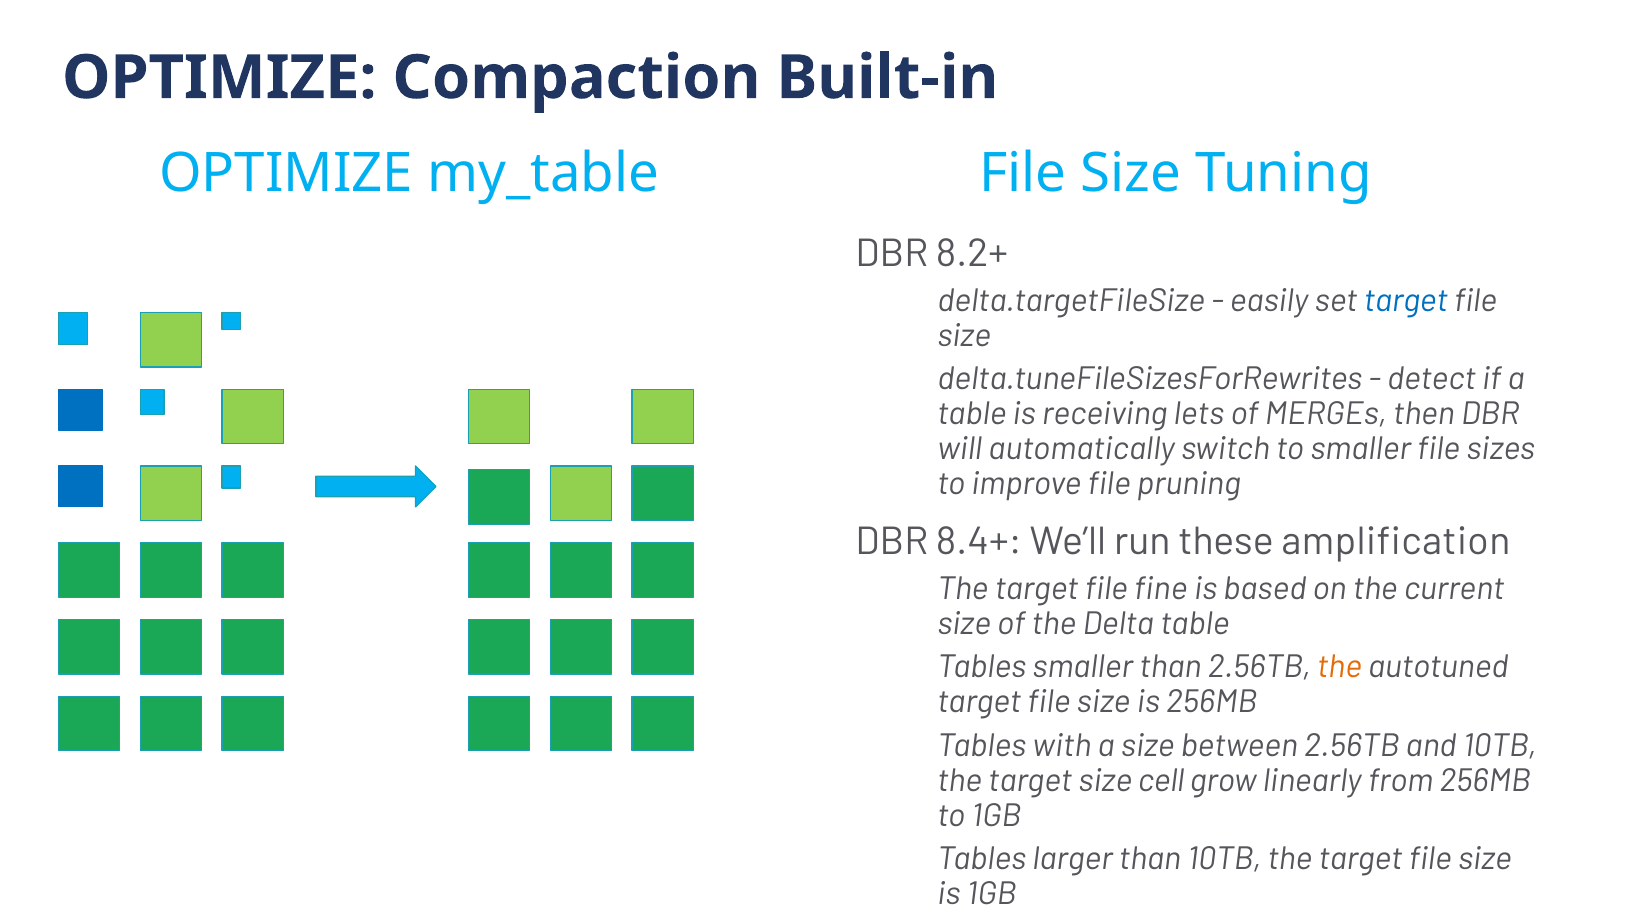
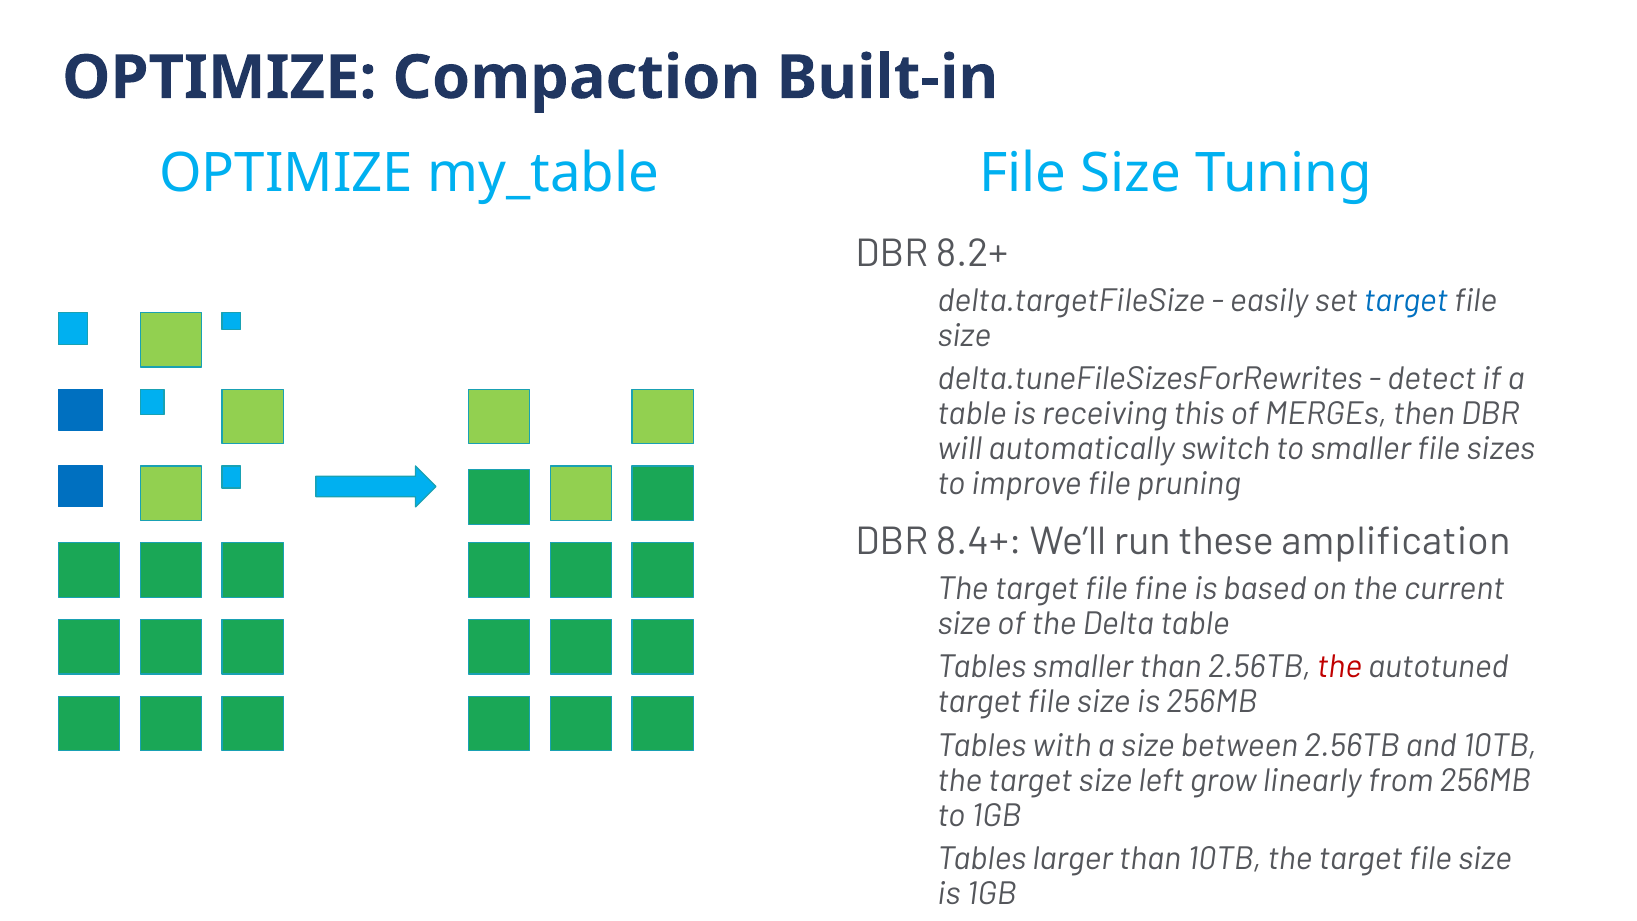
lets: lets -> this
the at (1340, 667) colour: orange -> red
cell: cell -> left
